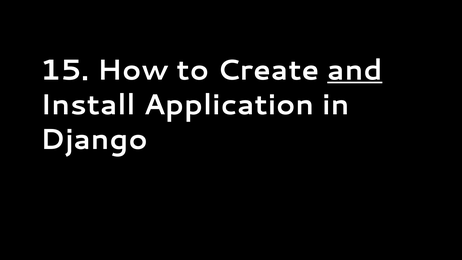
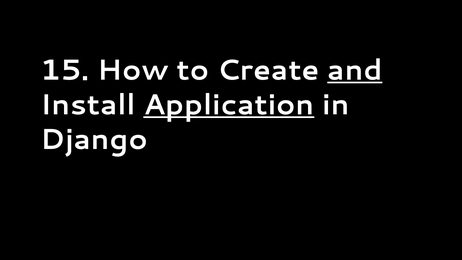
Application underline: none -> present
